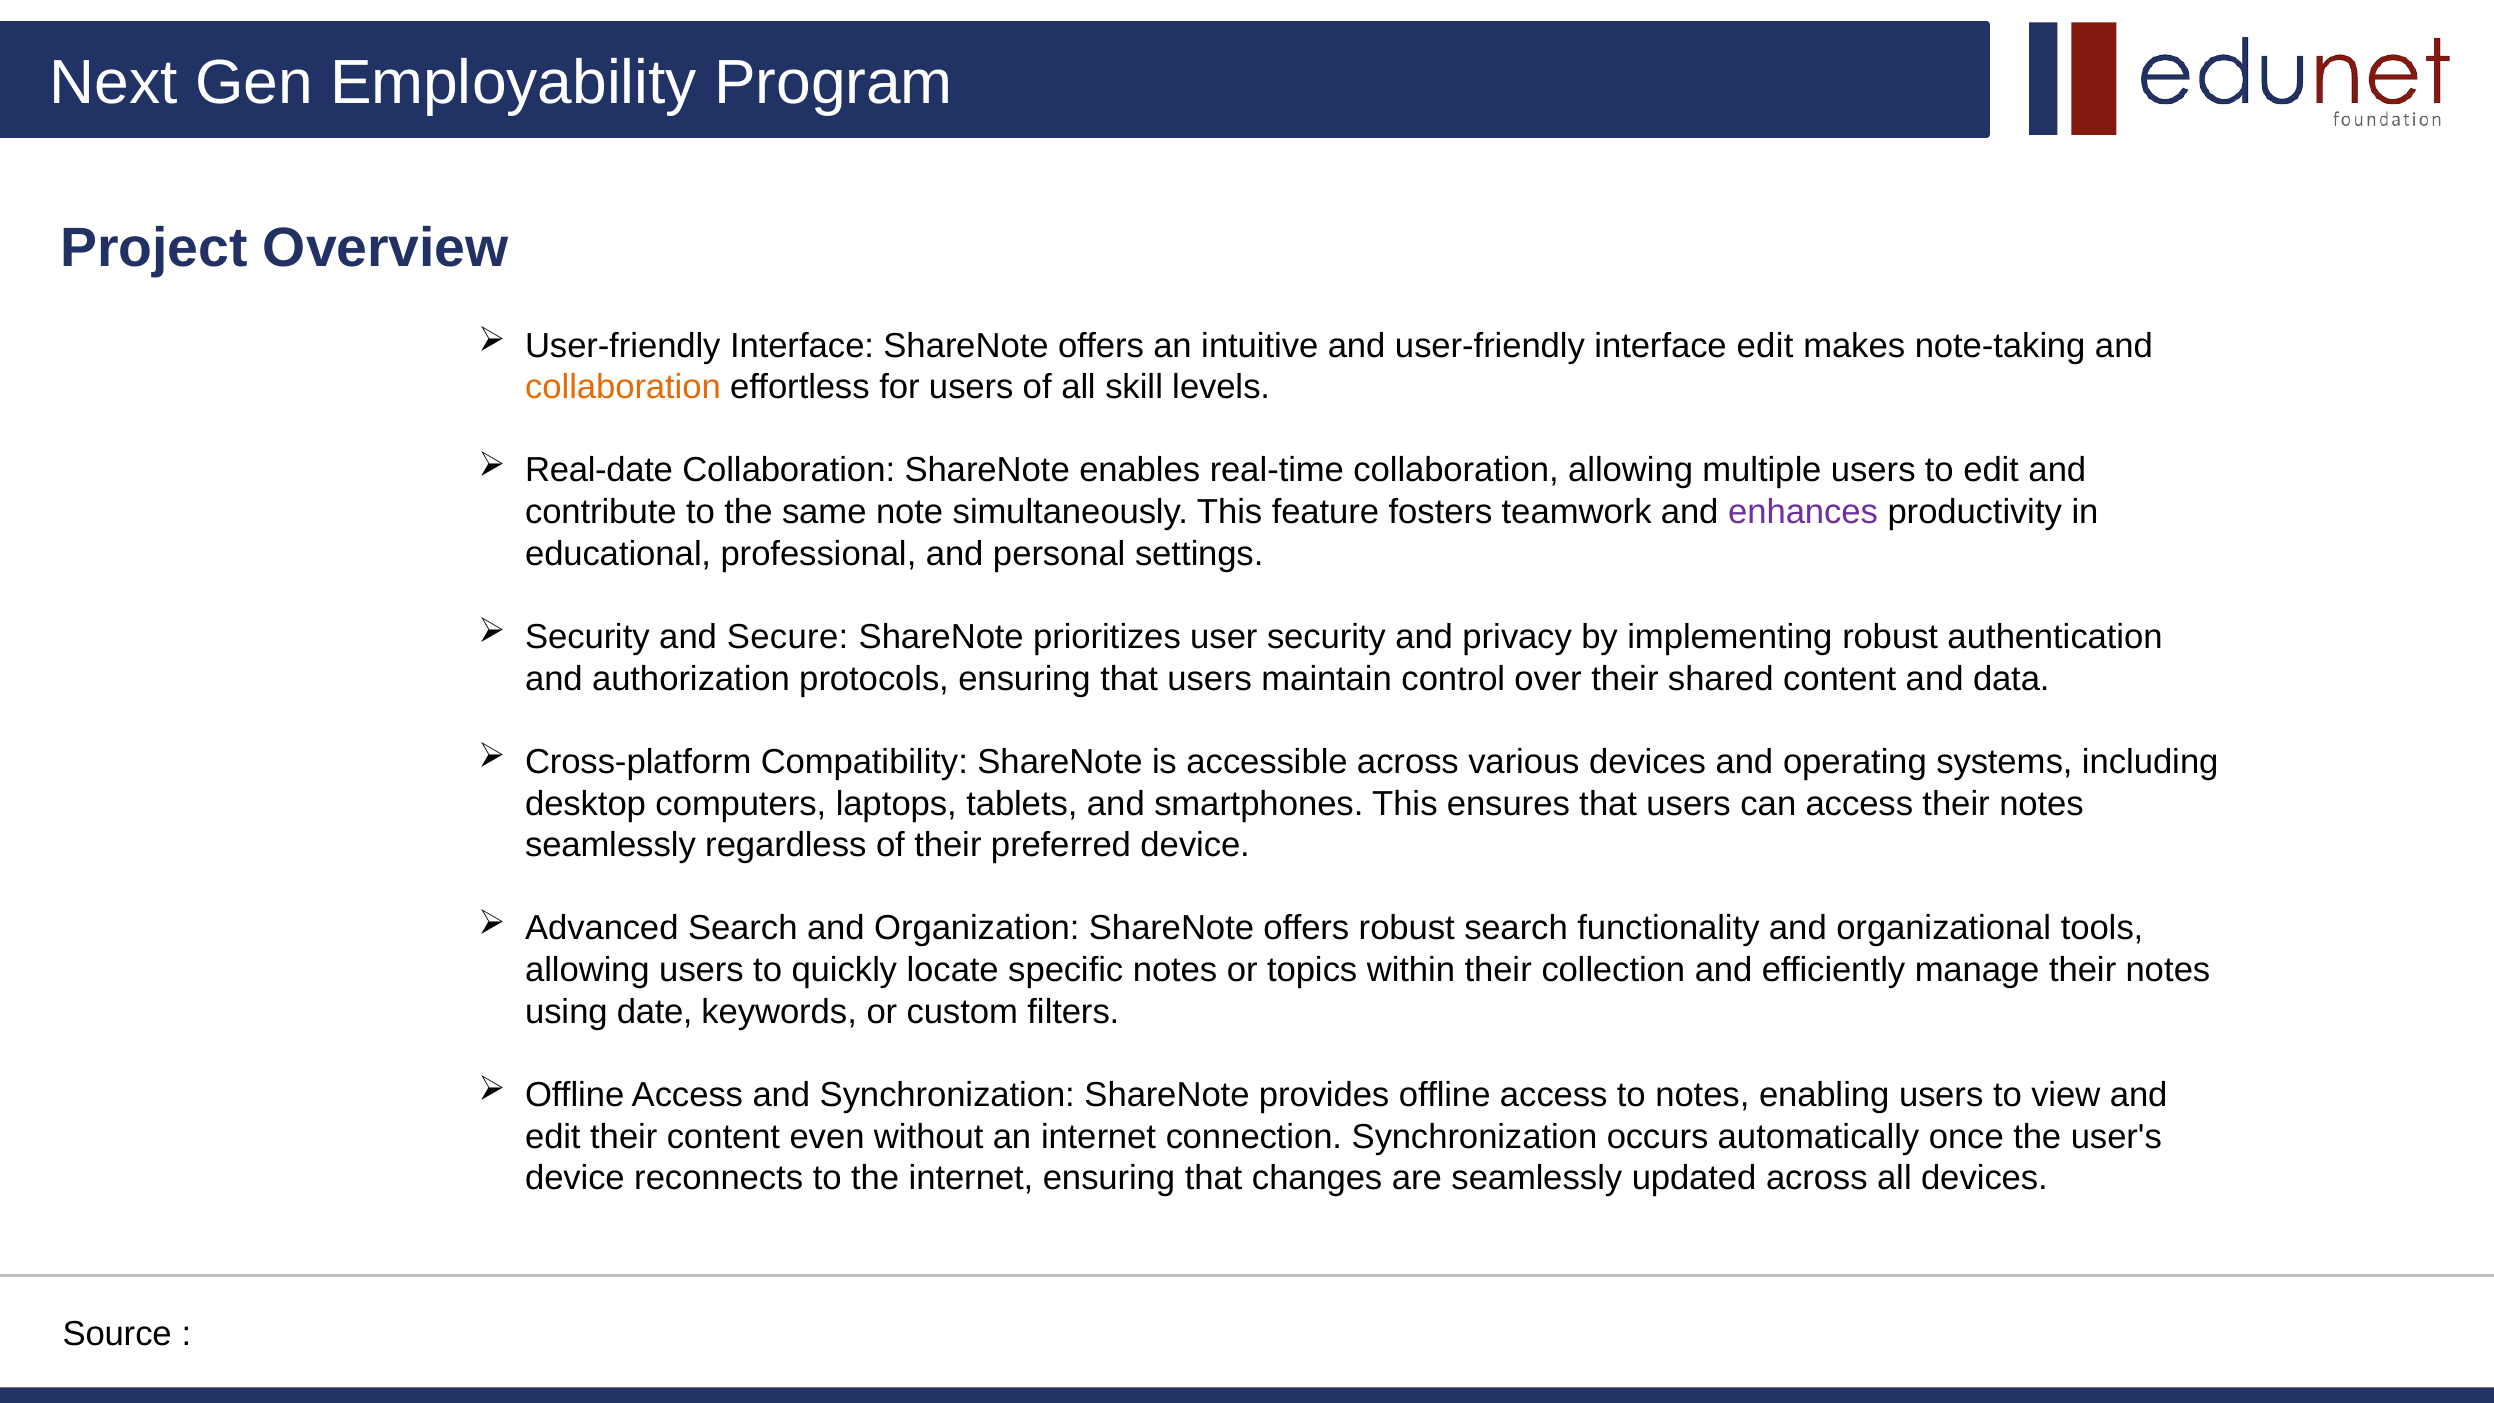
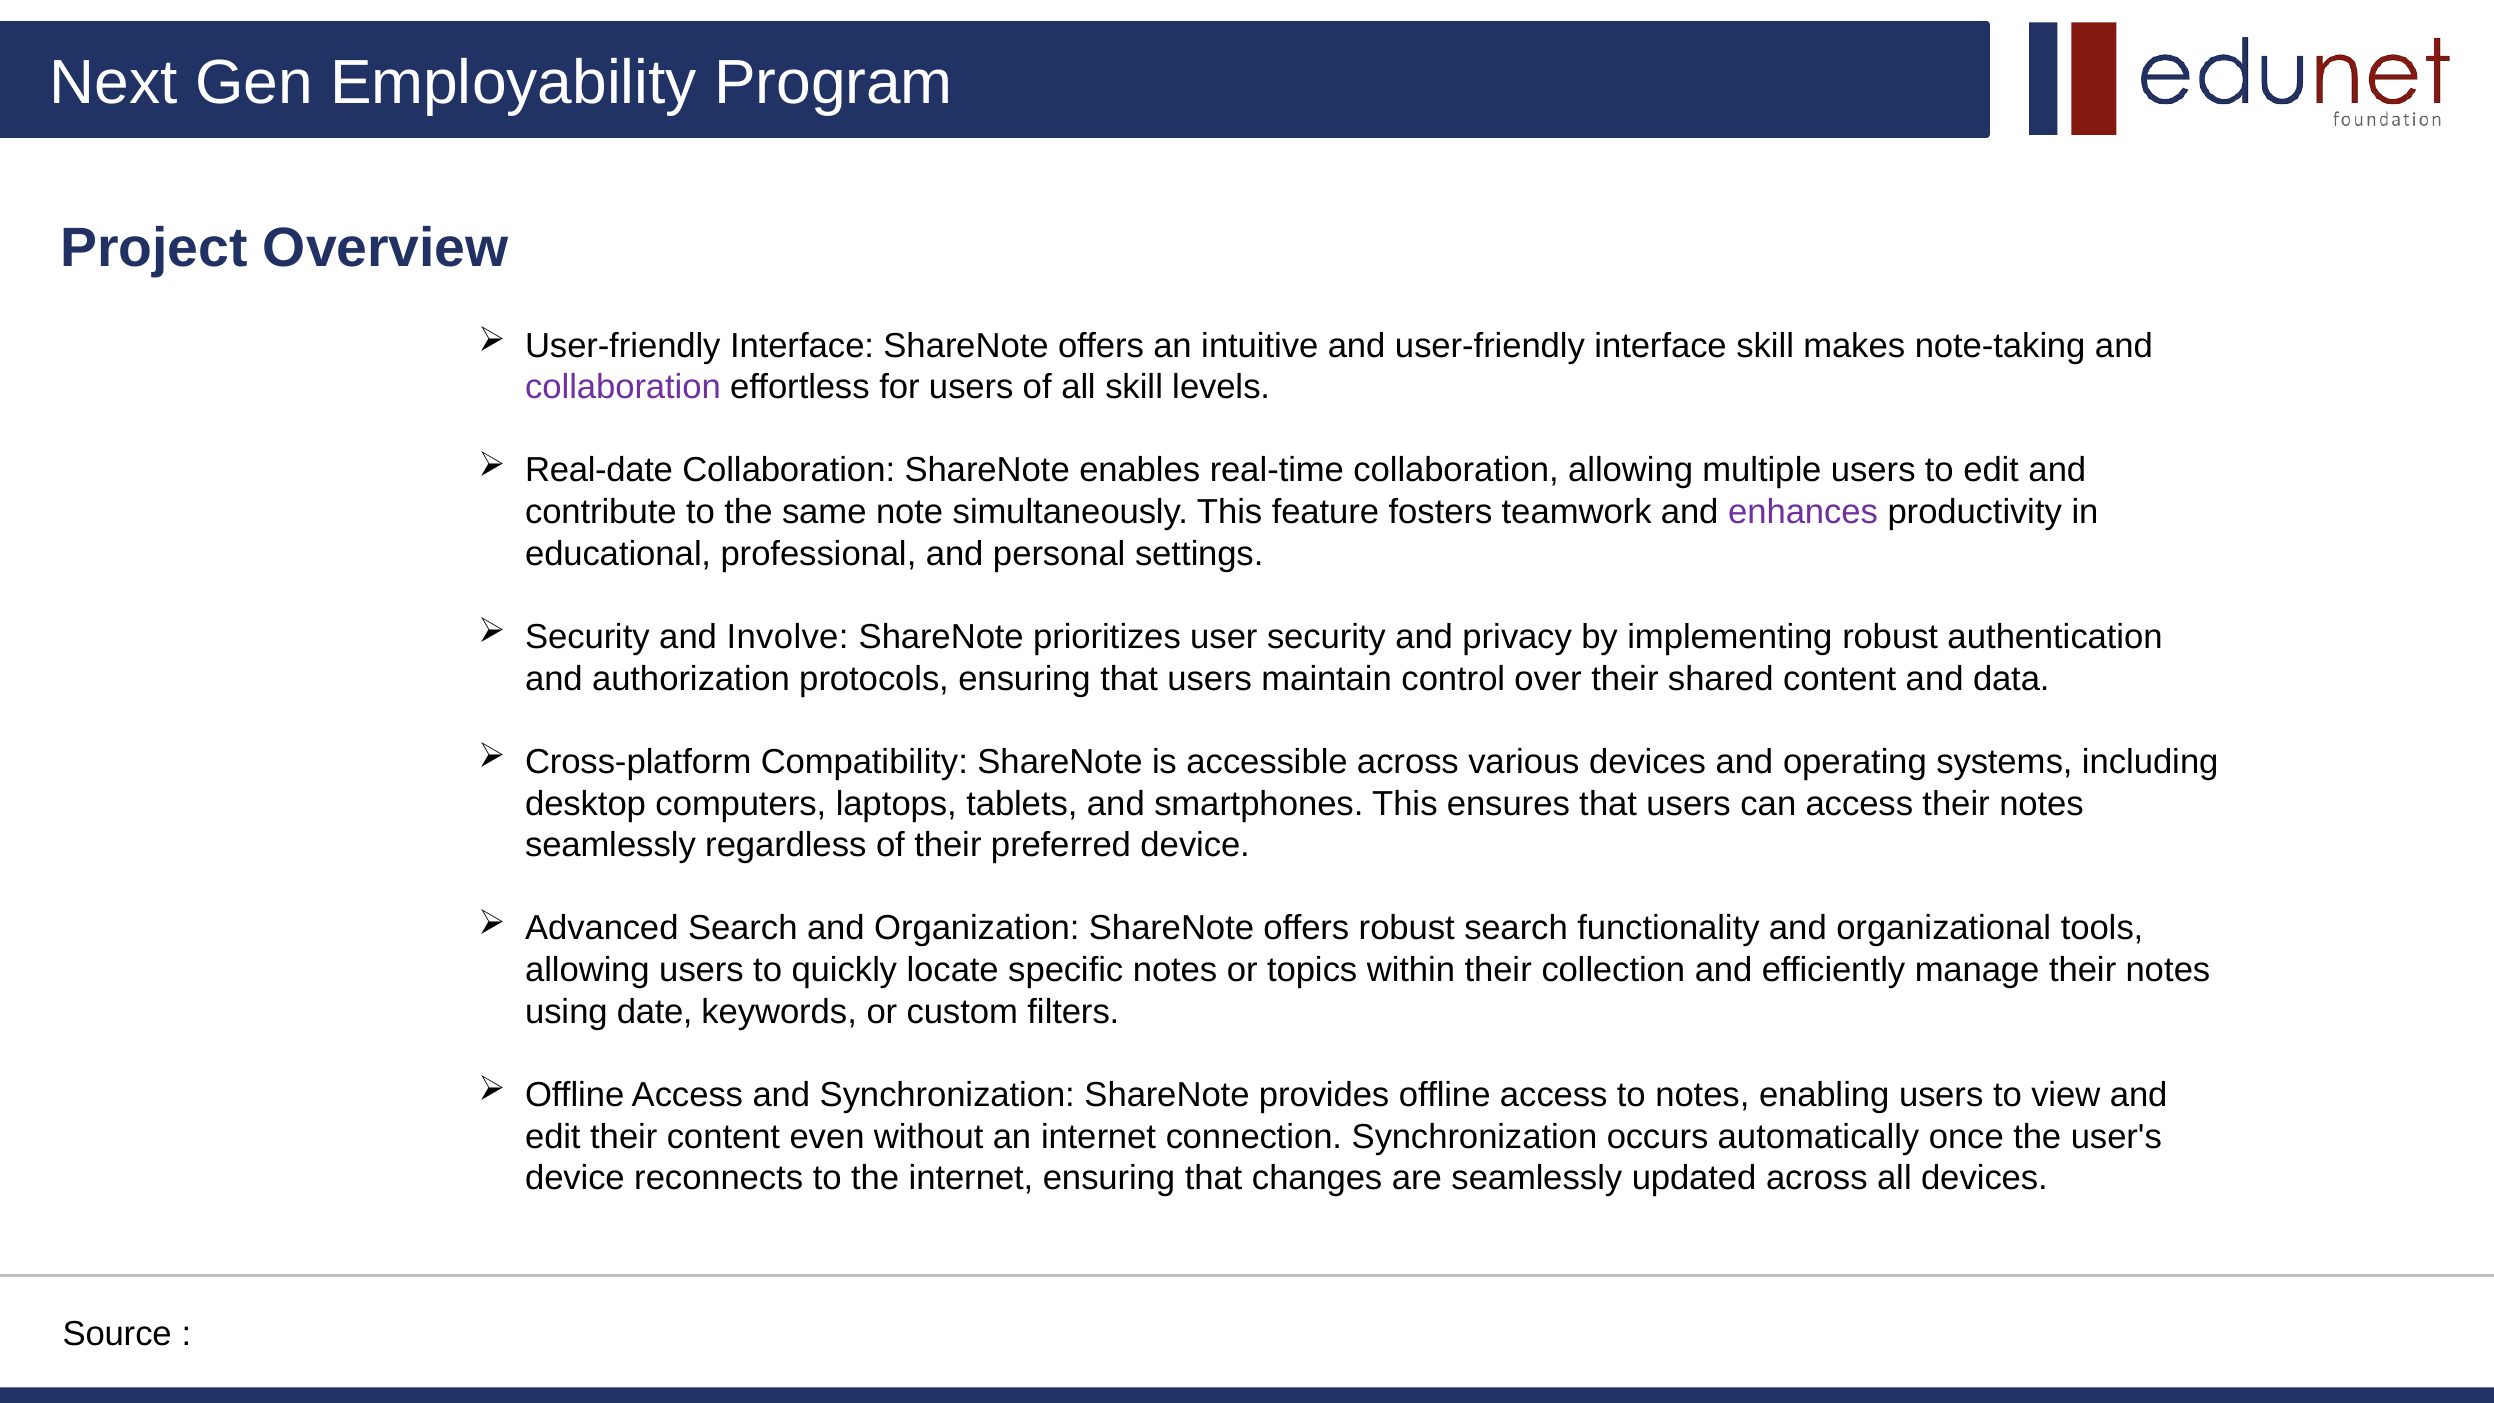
interface edit: edit -> skill
collaboration at (623, 387) colour: orange -> purple
Secure: Secure -> Involve
